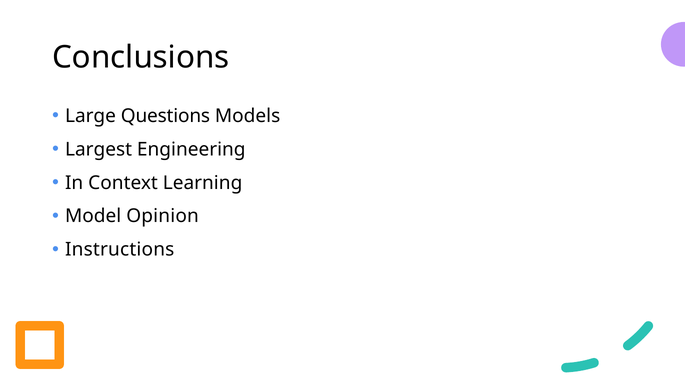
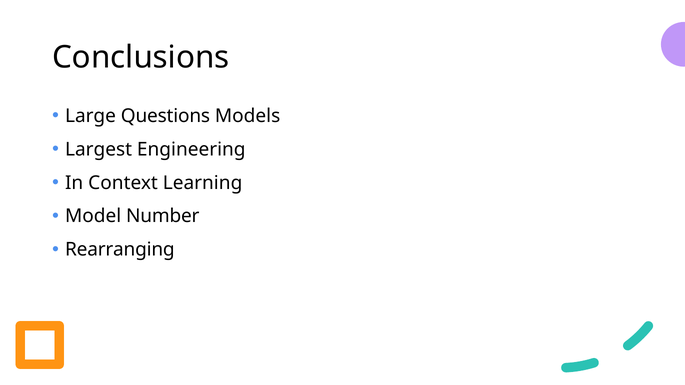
Opinion: Opinion -> Number
Instructions: Instructions -> Rearranging
